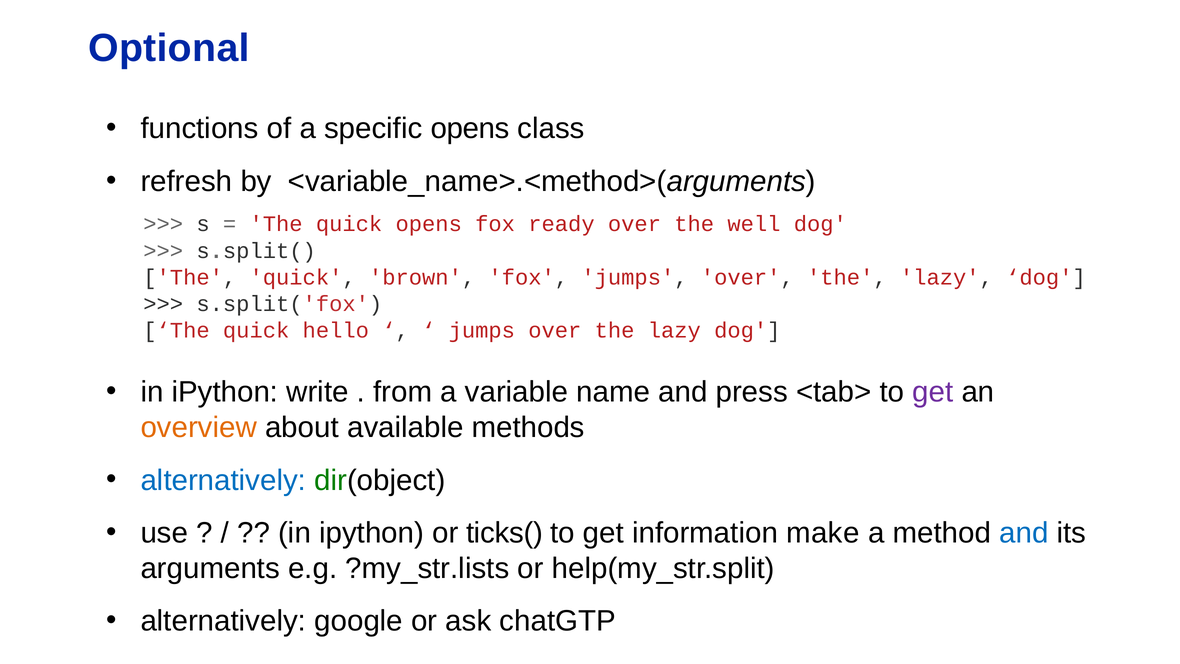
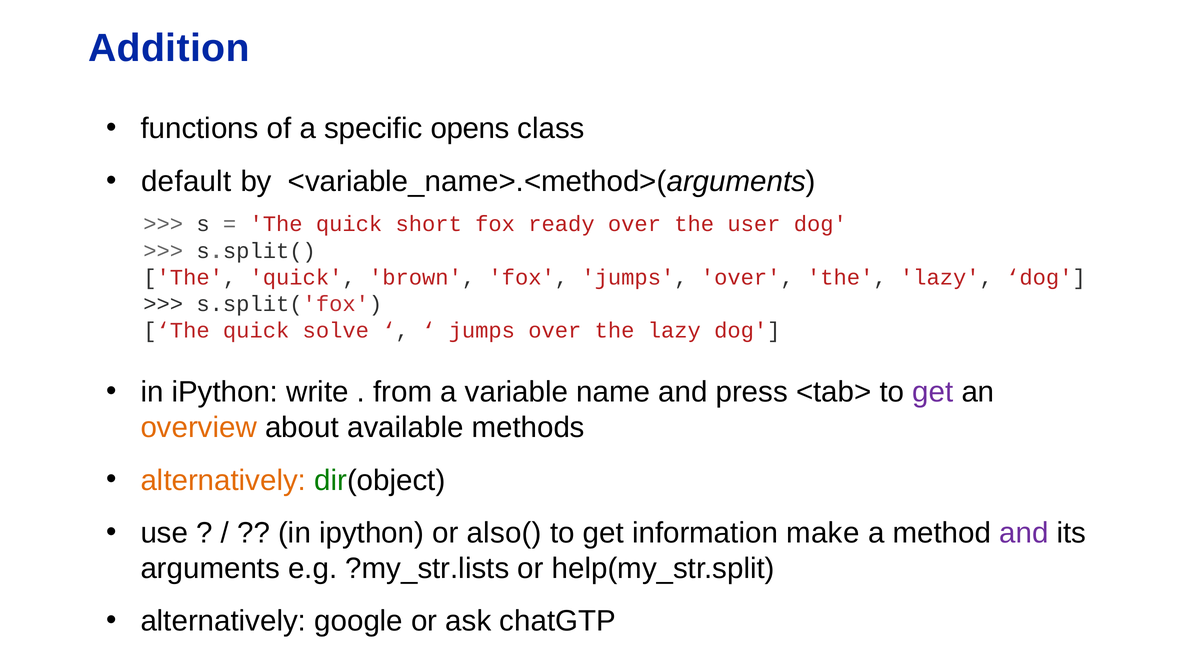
Optional: Optional -> Addition
refresh: refresh -> default
quick opens: opens -> short
well: well -> user
hello: hello -> solve
alternatively at (223, 480) colour: blue -> orange
ticks(: ticks( -> also(
and at (1024, 533) colour: blue -> purple
